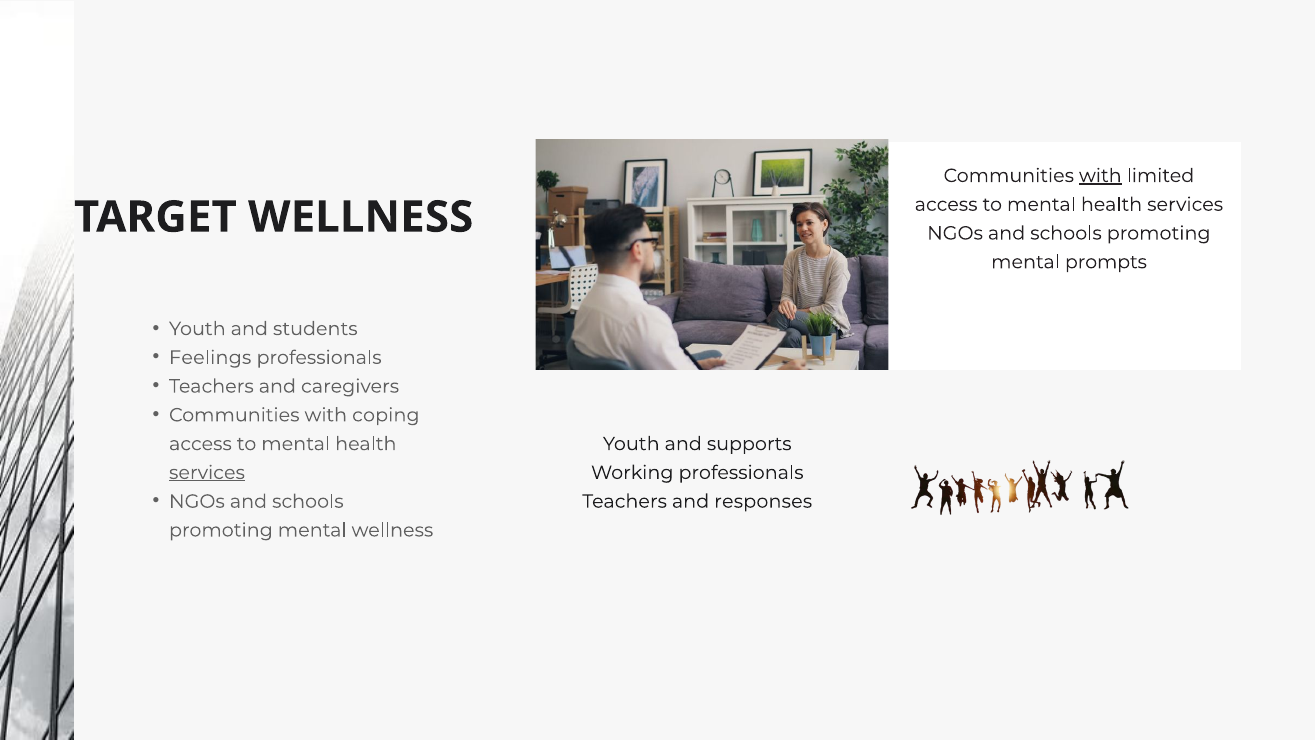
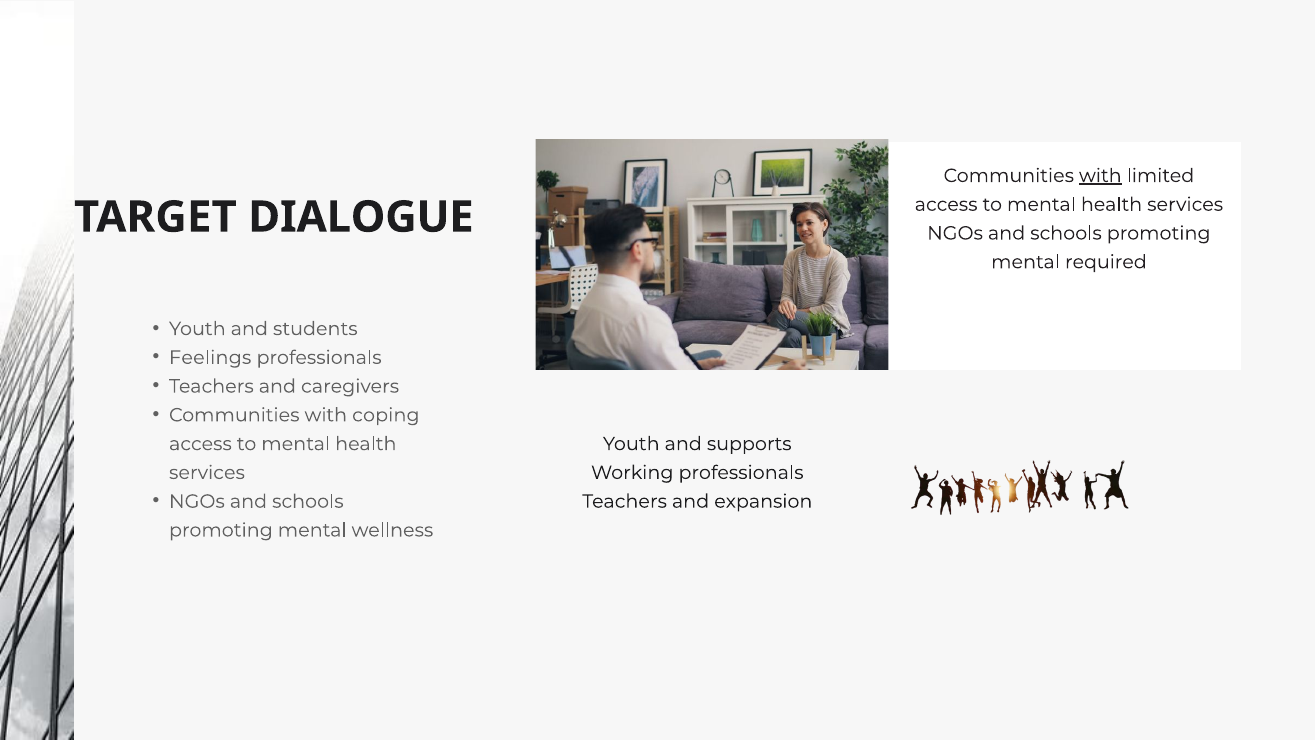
TARGET WELLNESS: WELLNESS -> DIALOGUE
prompts: prompts -> required
services at (207, 472) underline: present -> none
responses: responses -> expansion
